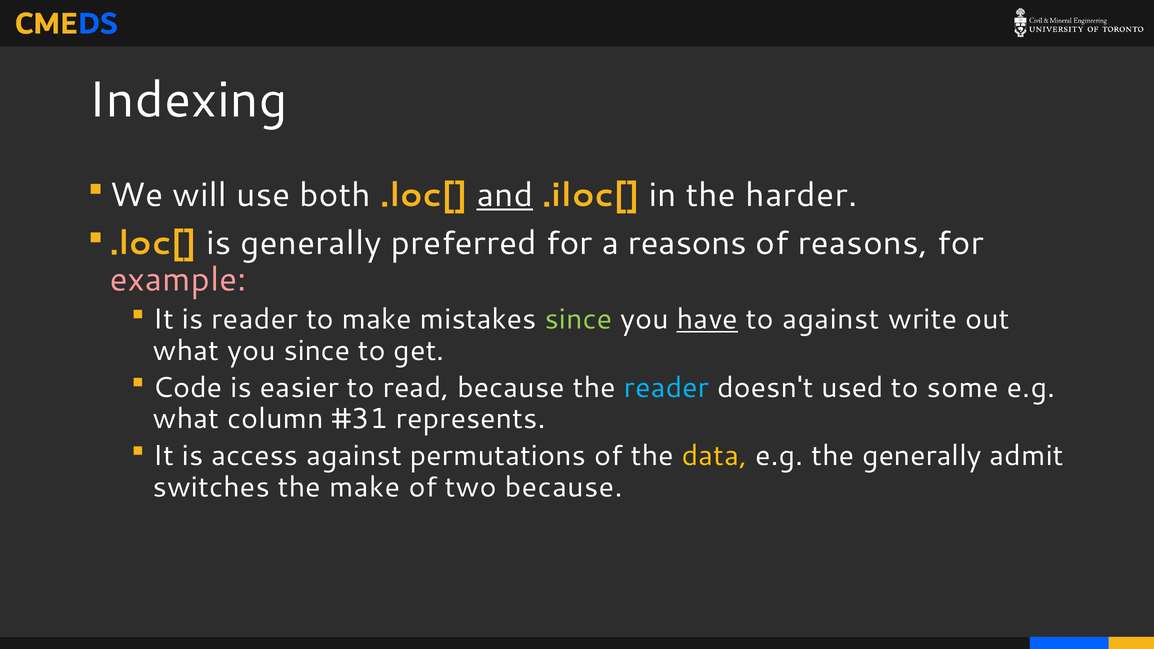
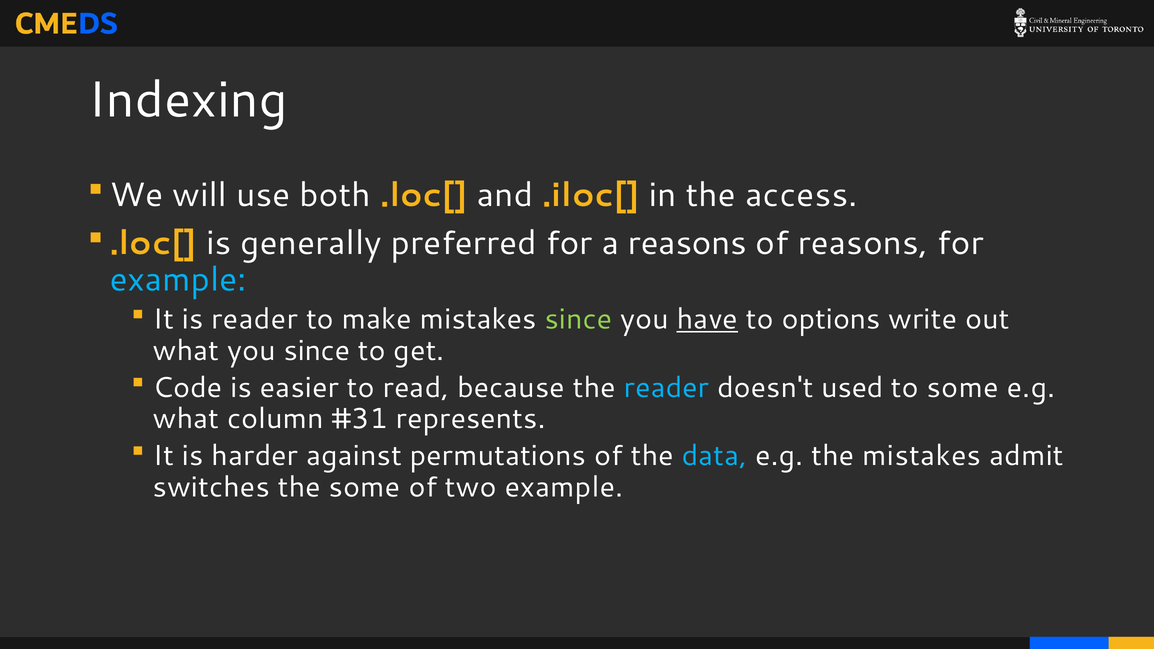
and underline: present -> none
harder: harder -> access
example at (178, 280) colour: pink -> light blue
to against: against -> options
access: access -> harder
data colour: yellow -> light blue
the generally: generally -> mistakes
the make: make -> some
two because: because -> example
